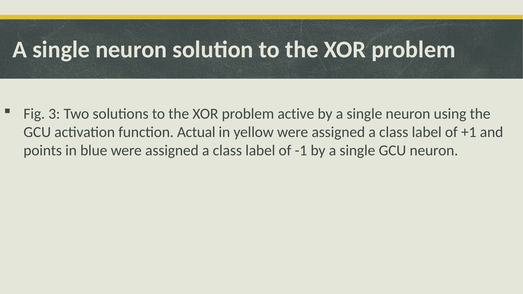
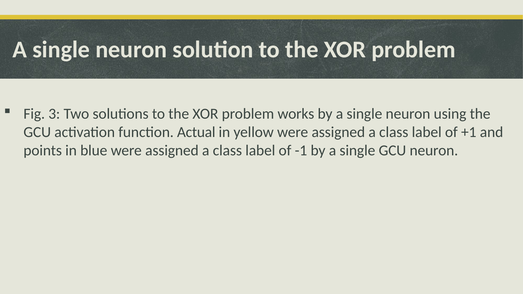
active: active -> works
